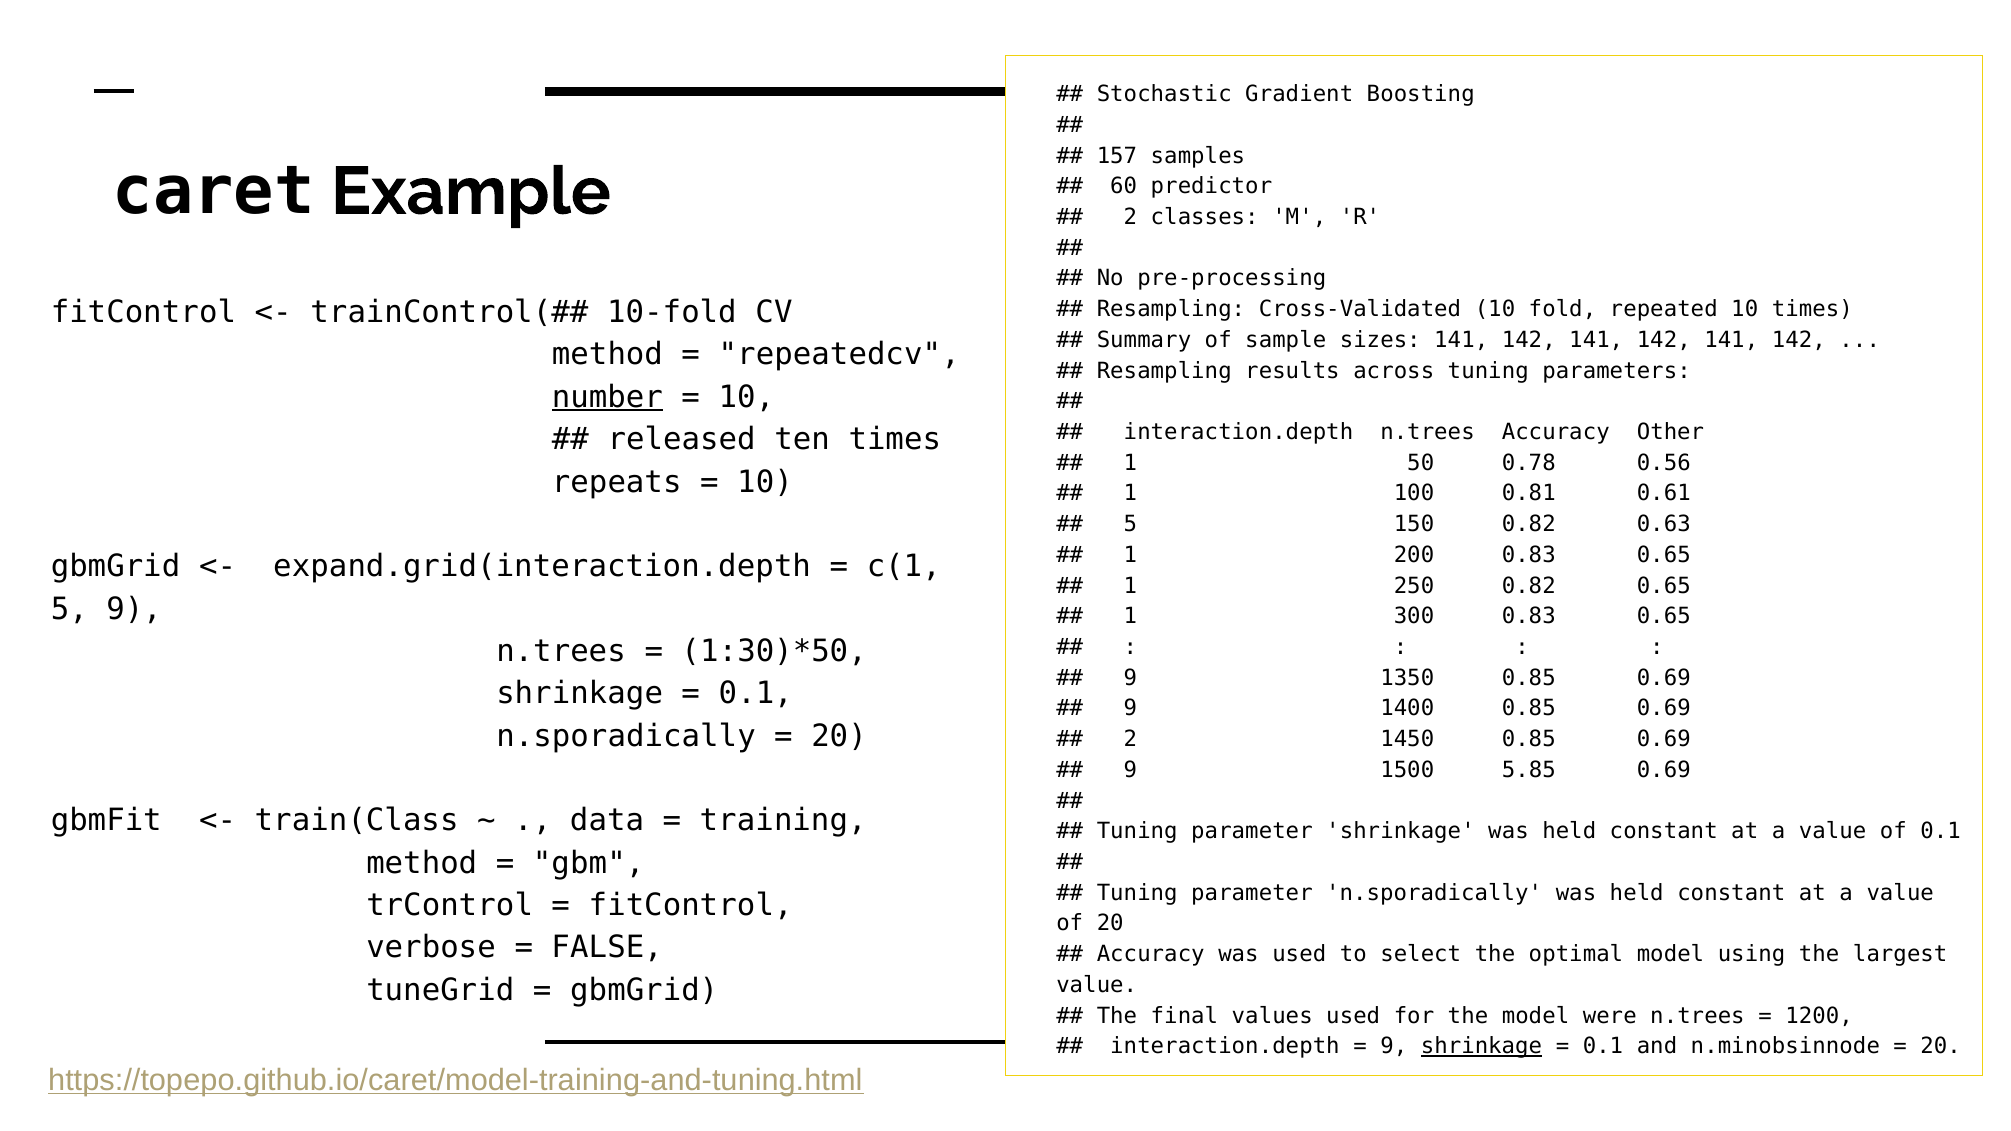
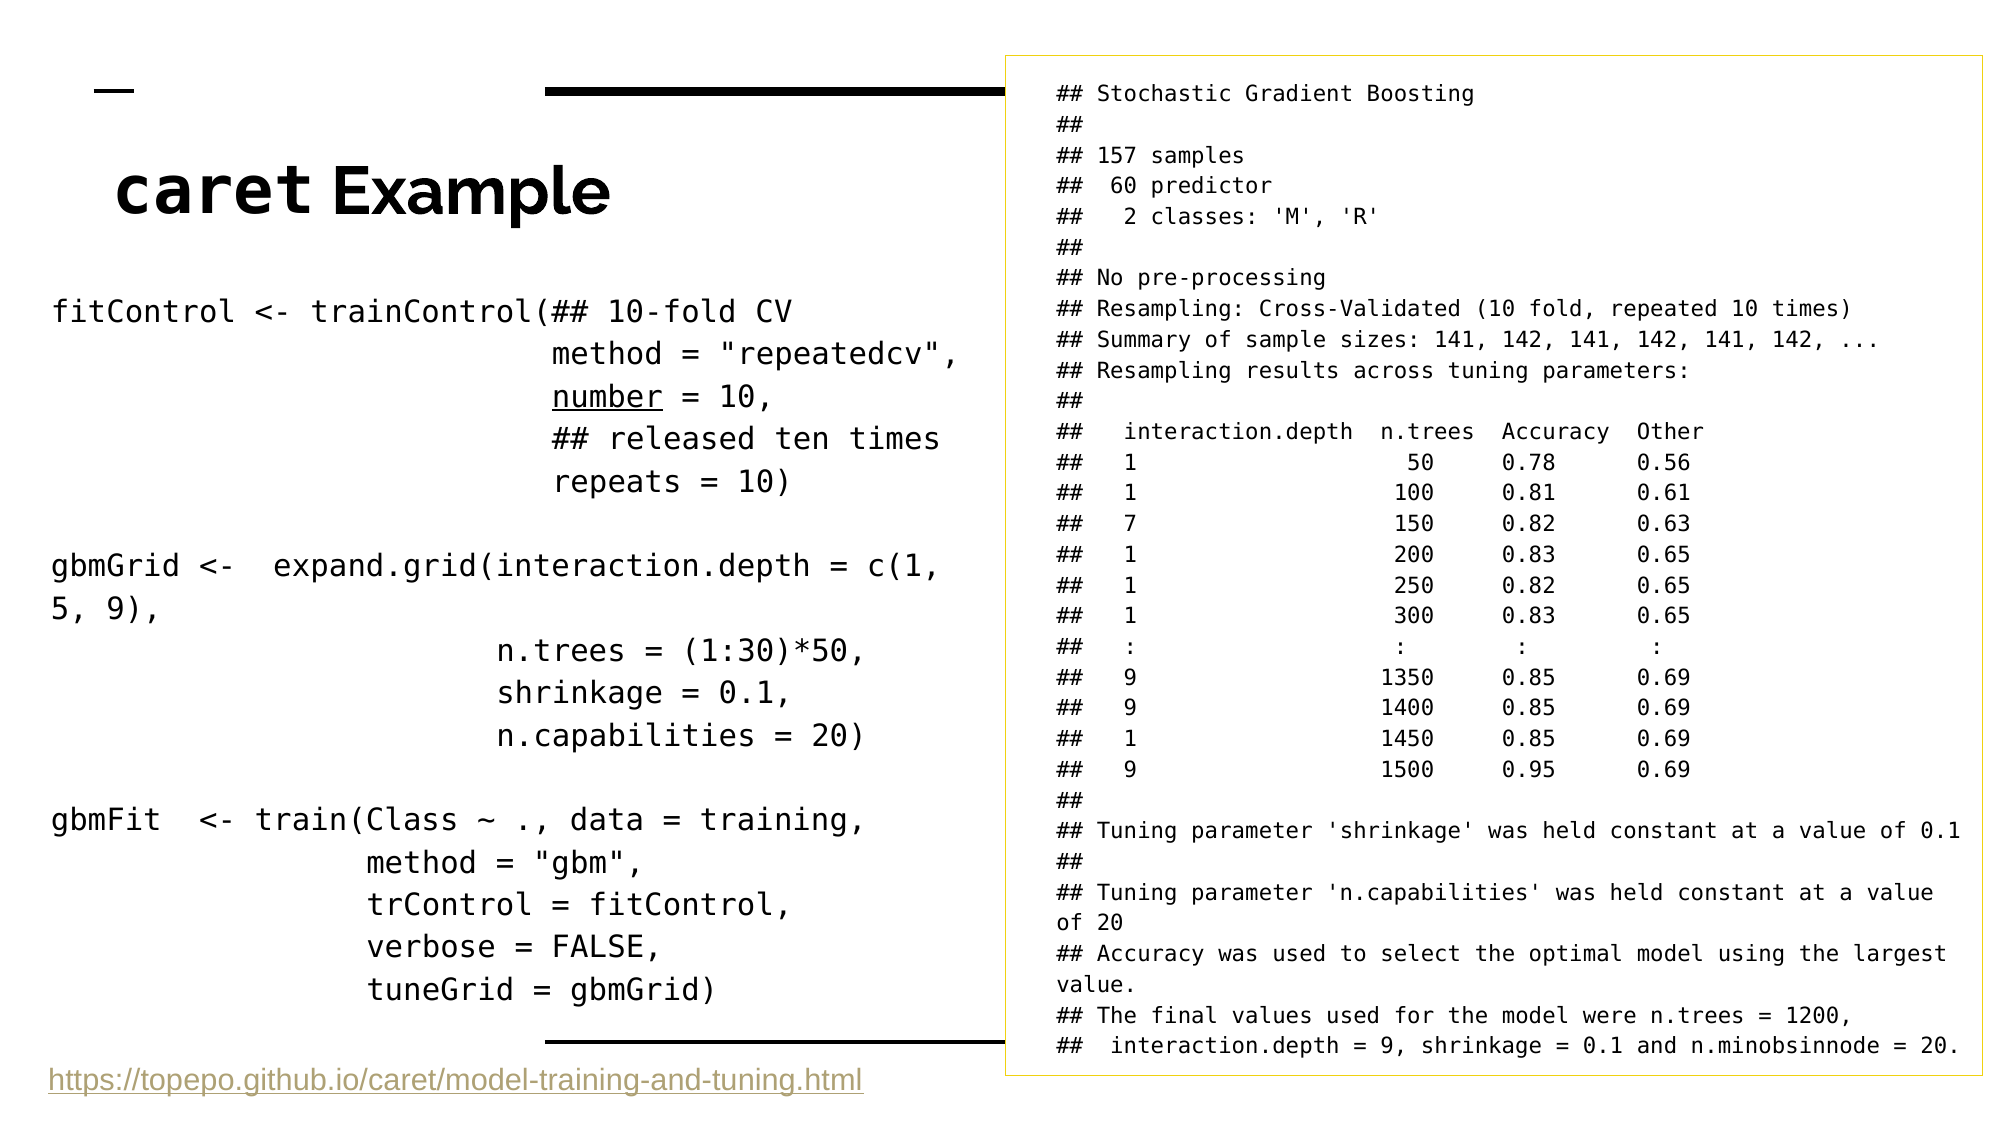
5 at (1130, 524): 5 -> 7
n.sporadically at (626, 736): n.sporadically -> n.capabilities
2 at (1130, 739): 2 -> 1
5.85: 5.85 -> 0.95
parameter n.sporadically: n.sporadically -> n.capabilities
shrinkage at (1481, 1047) underline: present -> none
